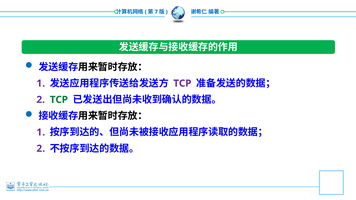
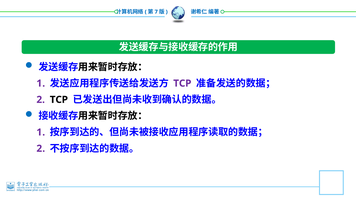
TCP at (59, 100) colour: green -> black
